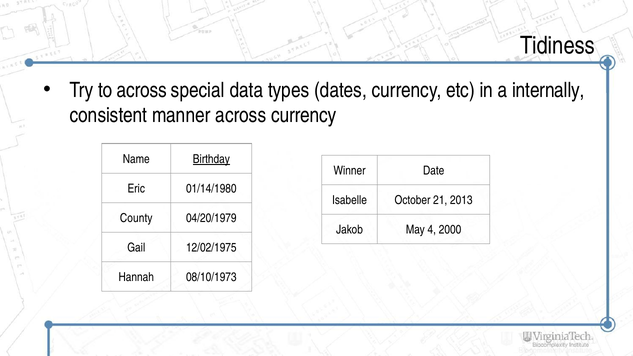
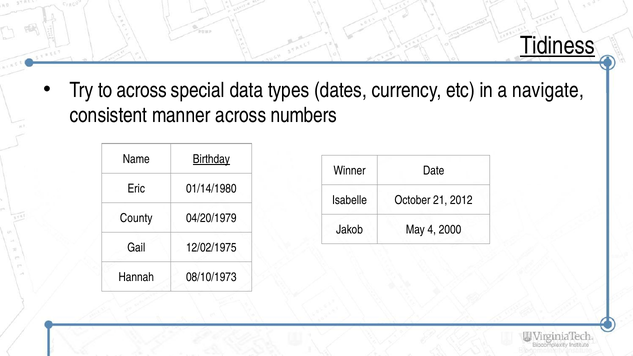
Tidiness underline: none -> present
internally: internally -> navigate
across currency: currency -> numbers
2013: 2013 -> 2012
